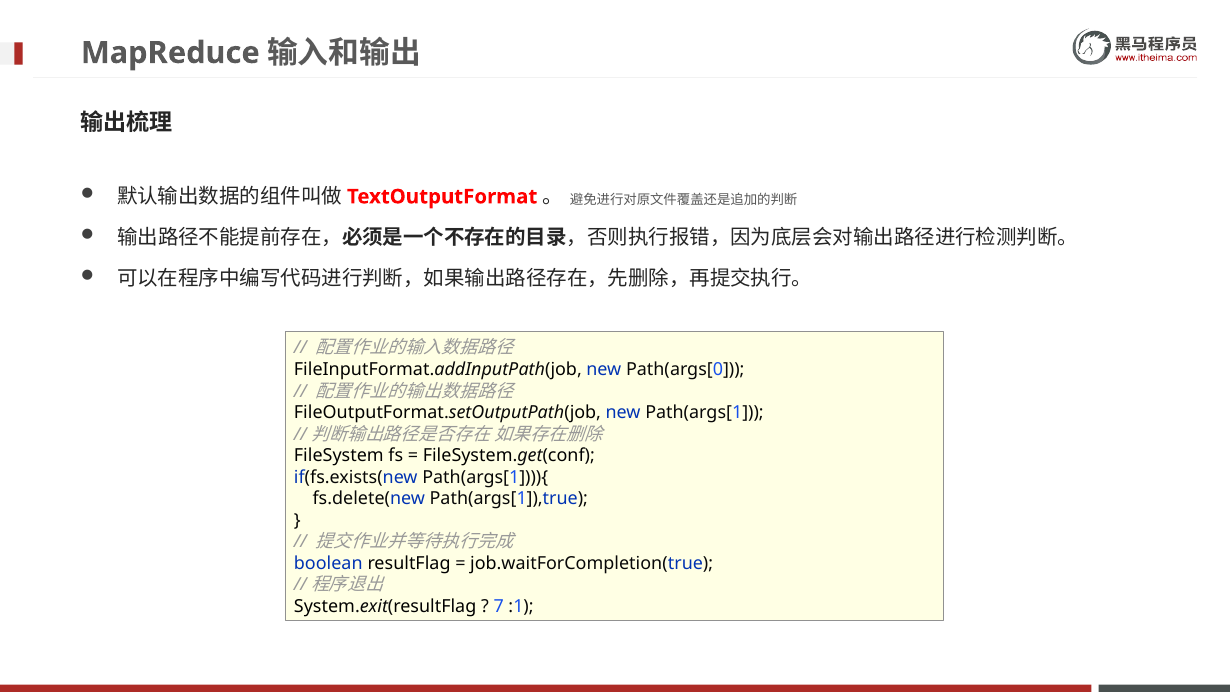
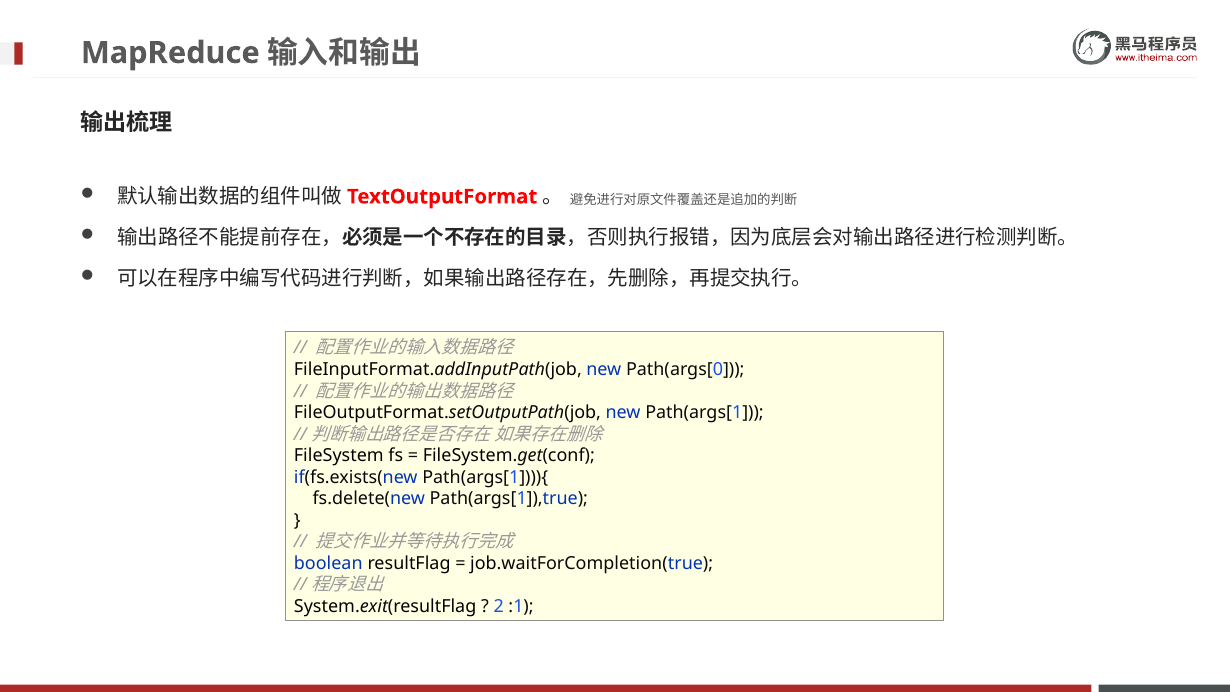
7: 7 -> 2
